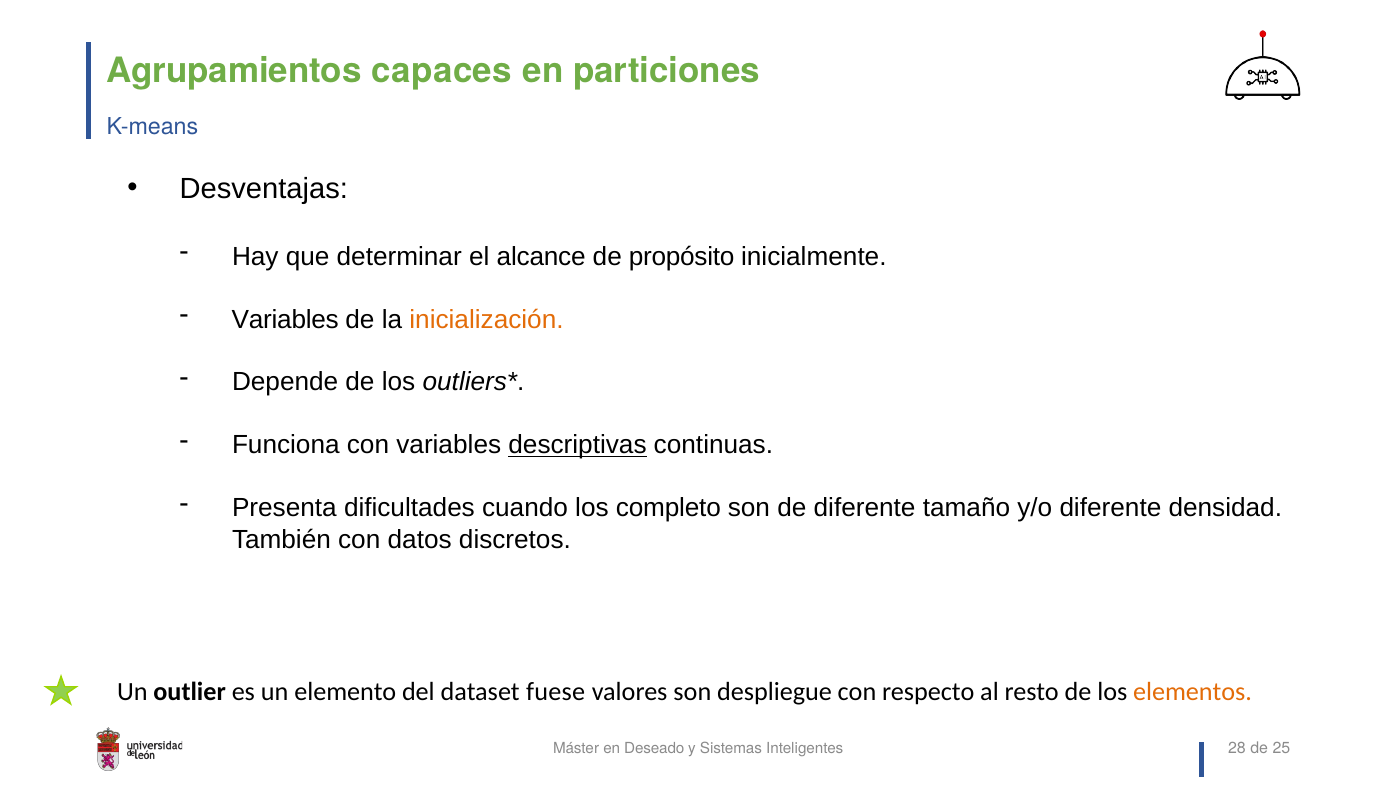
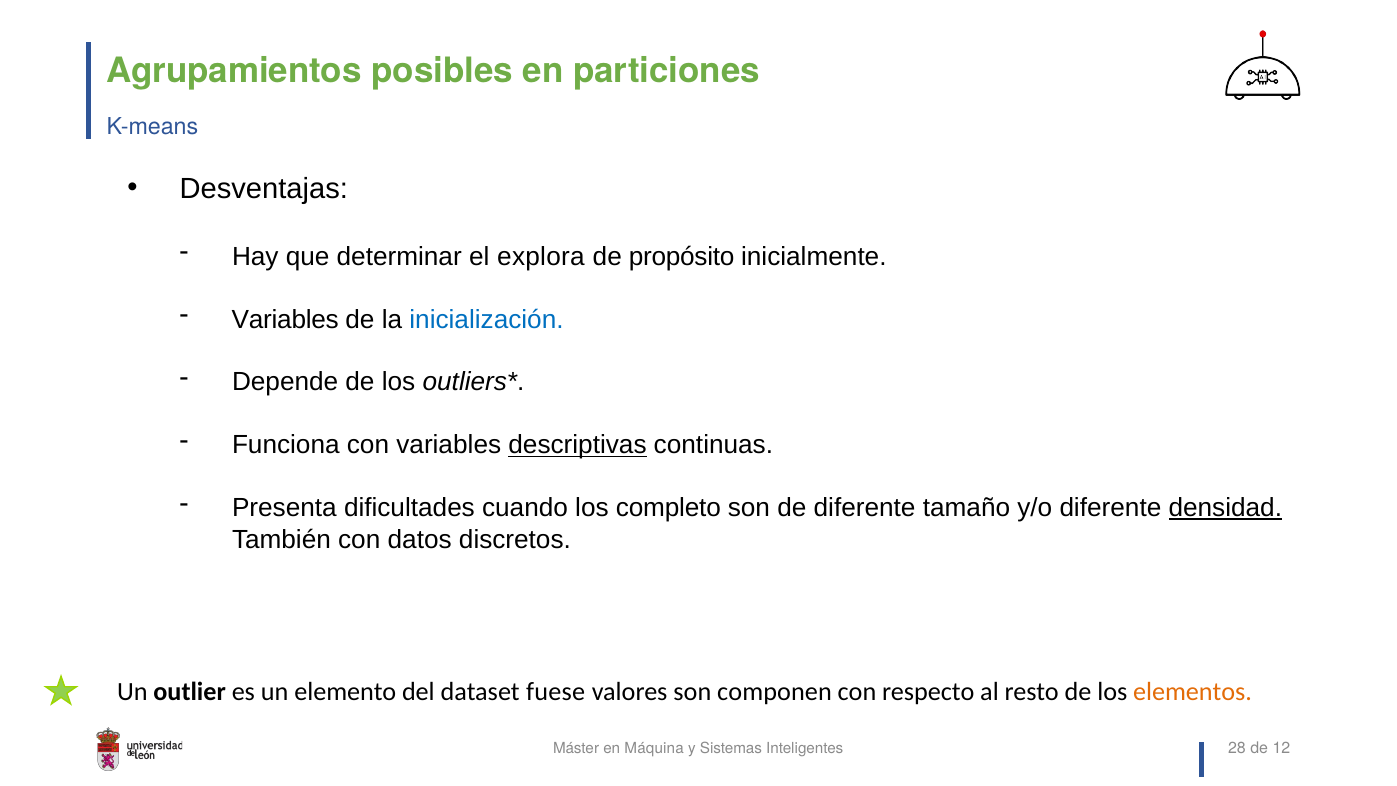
capaces: capaces -> posibles
alcance: alcance -> explora
inicialización colour: orange -> blue
densidad underline: none -> present
despliegue: despliegue -> componen
25: 25 -> 12
Deseado: Deseado -> Máquina
